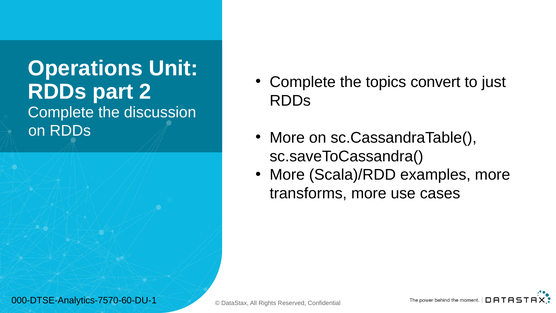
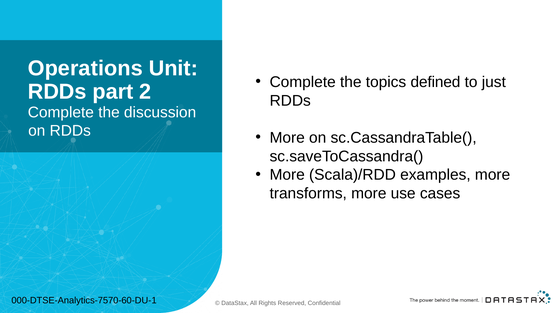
convert: convert -> defined
